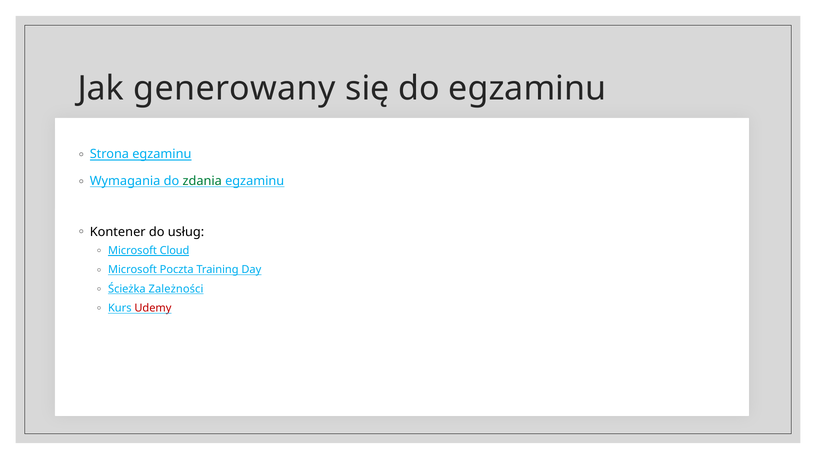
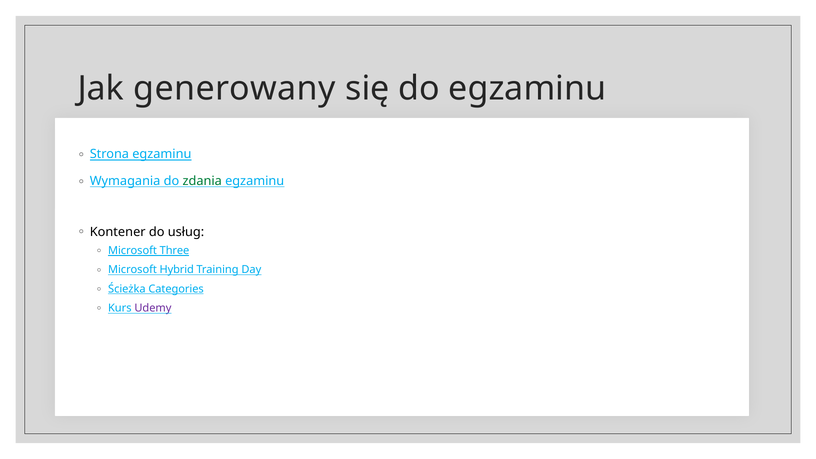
Cloud: Cloud -> Three
Poczta: Poczta -> Hybrid
Zależności: Zależności -> Categories
Udemy colour: red -> purple
